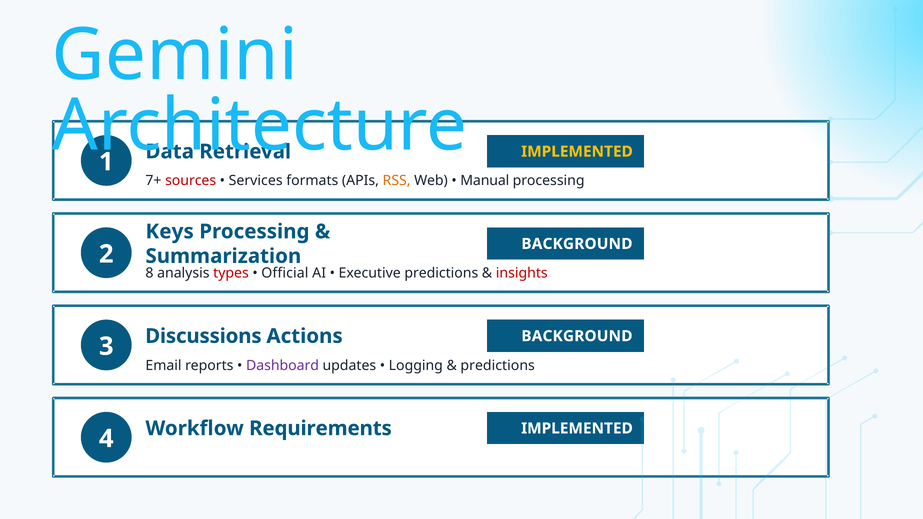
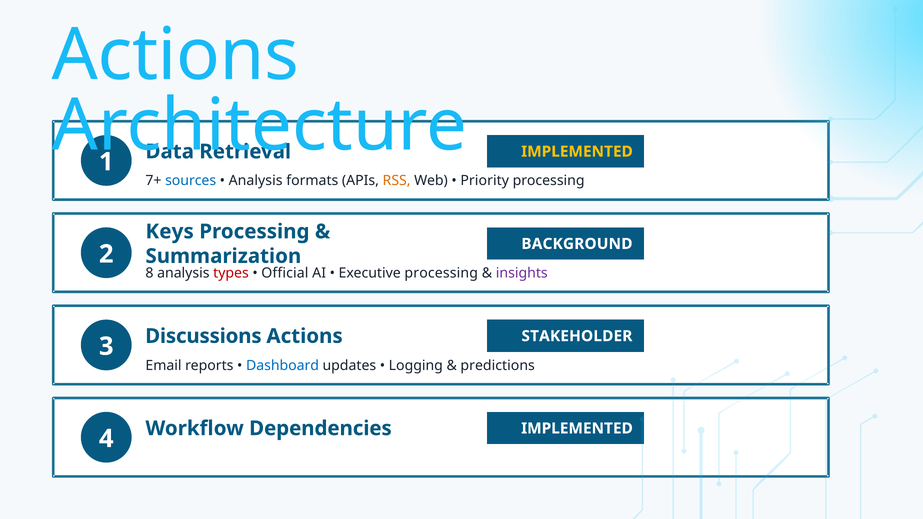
Gemini at (175, 55): Gemini -> Actions
sources colour: red -> blue
Services at (256, 181): Services -> Analysis
Manual: Manual -> Priority
Executive predictions: predictions -> processing
insights colour: red -> purple
BACKGROUND at (577, 336): BACKGROUND -> STAKEHOLDER
Dashboard colour: purple -> blue
Requirements: Requirements -> Dependencies
